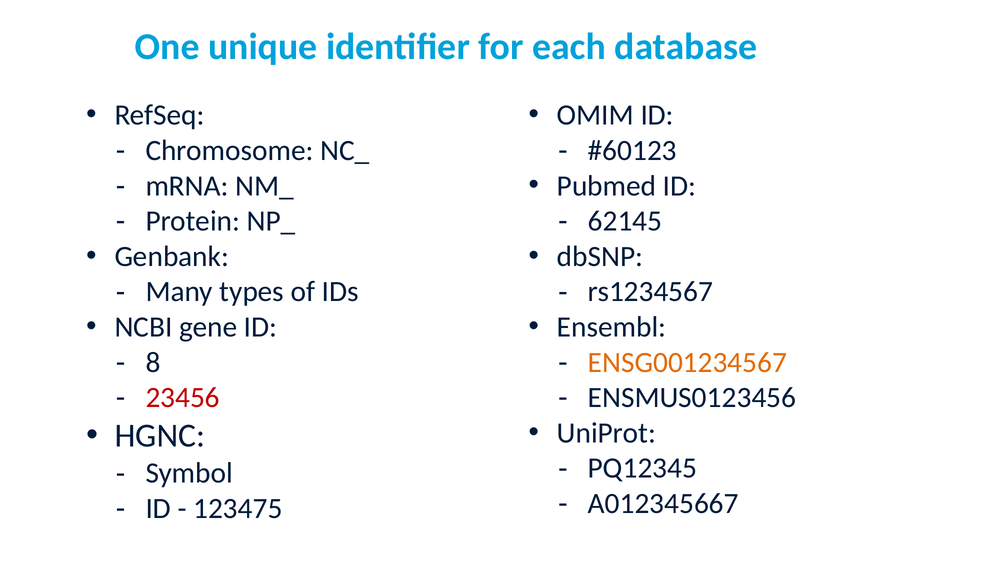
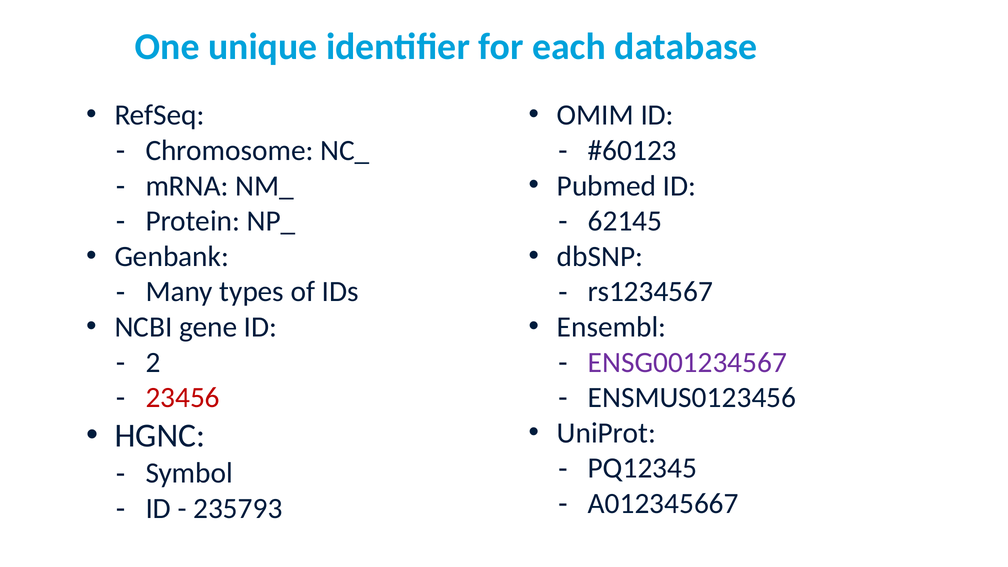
8: 8 -> 2
ENSG001234567 colour: orange -> purple
123475: 123475 -> 235793
